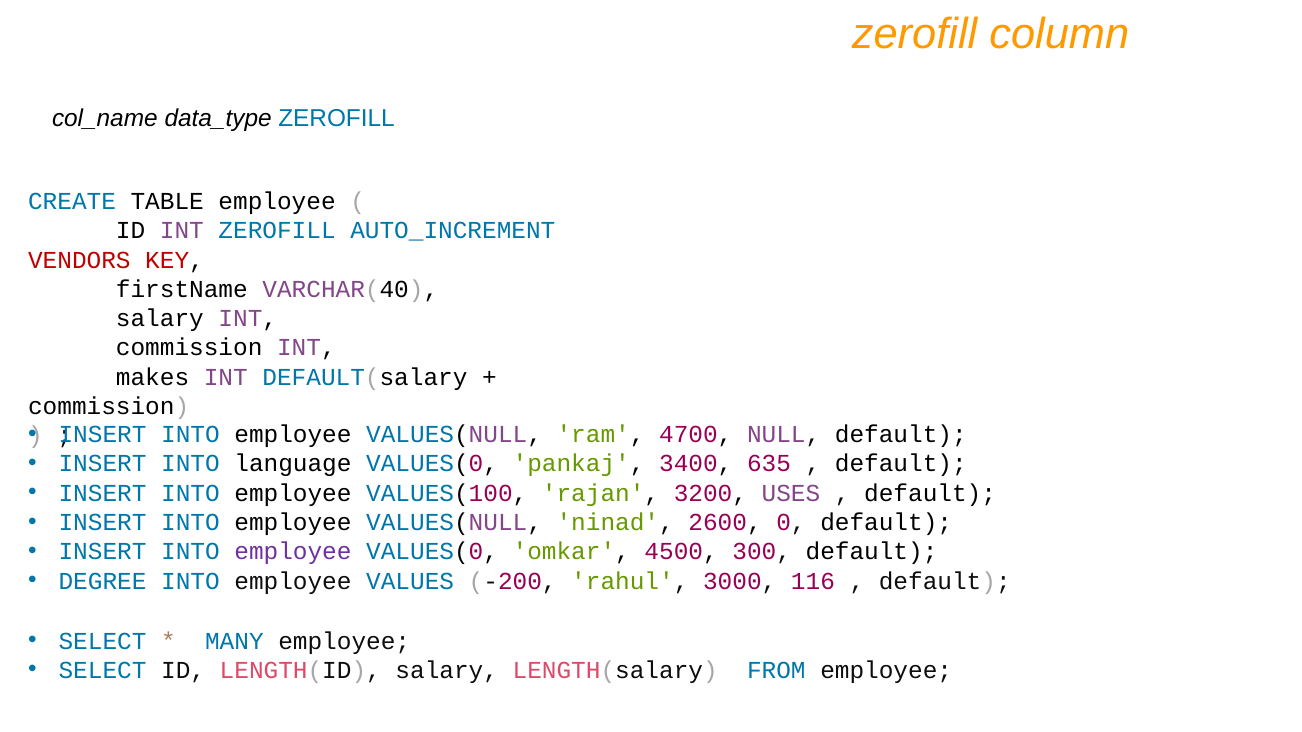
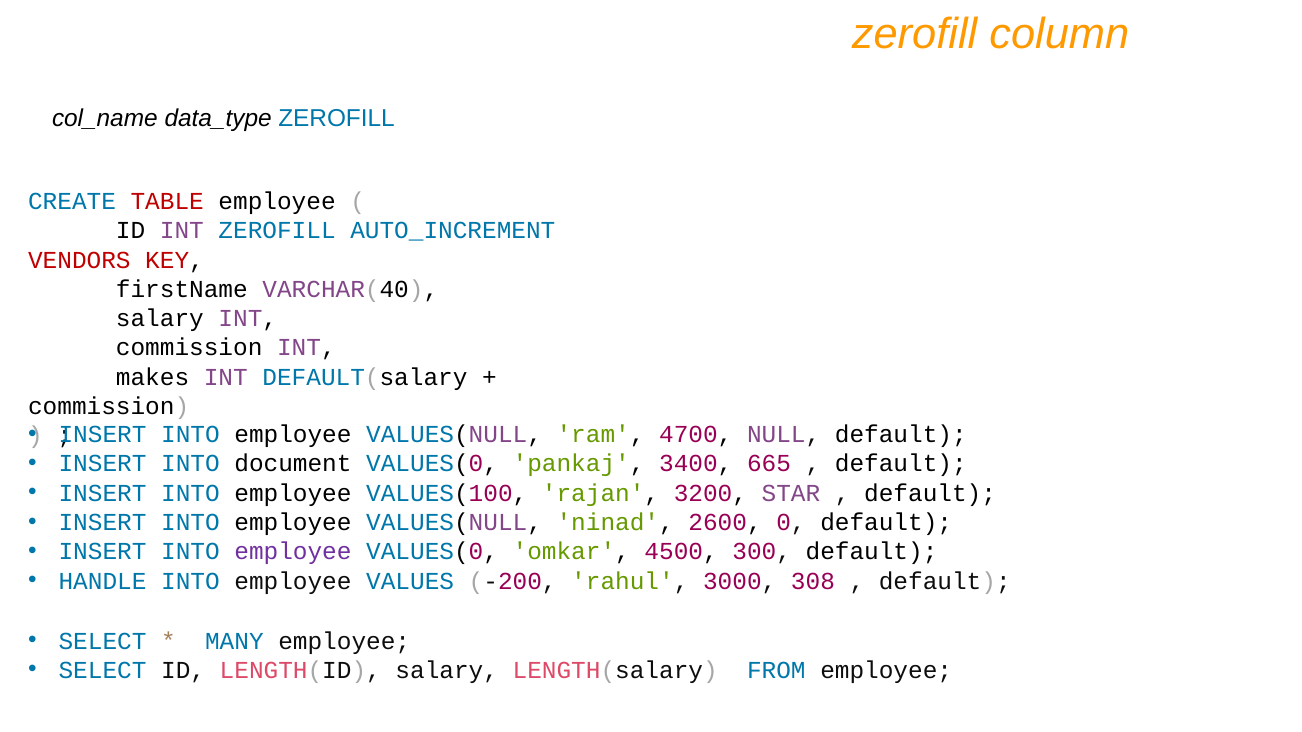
TABLE colour: black -> red
language: language -> document
635: 635 -> 665
USES: USES -> STAR
DEGREE: DEGREE -> HANDLE
116: 116 -> 308
